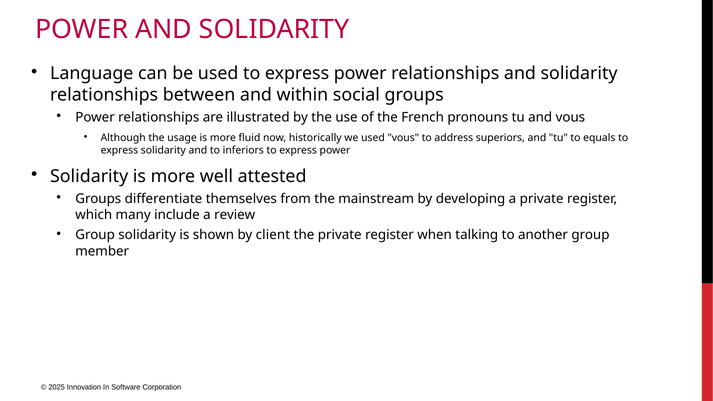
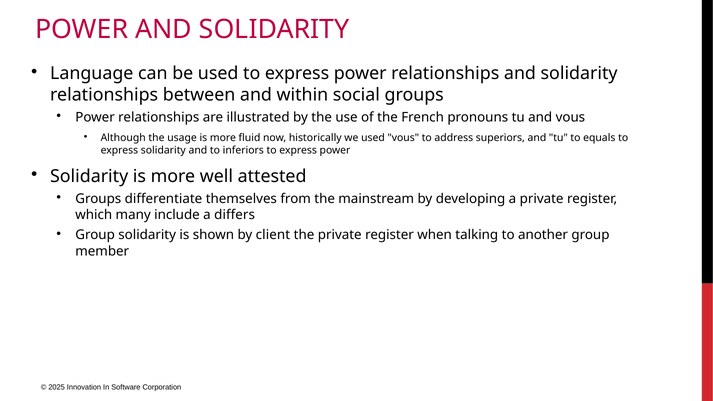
review: review -> differs
